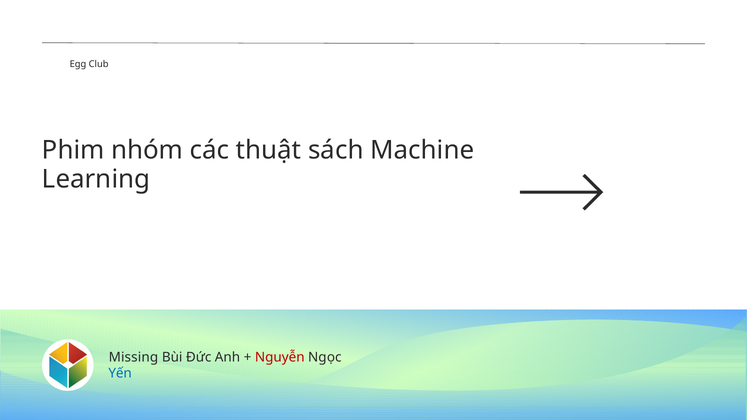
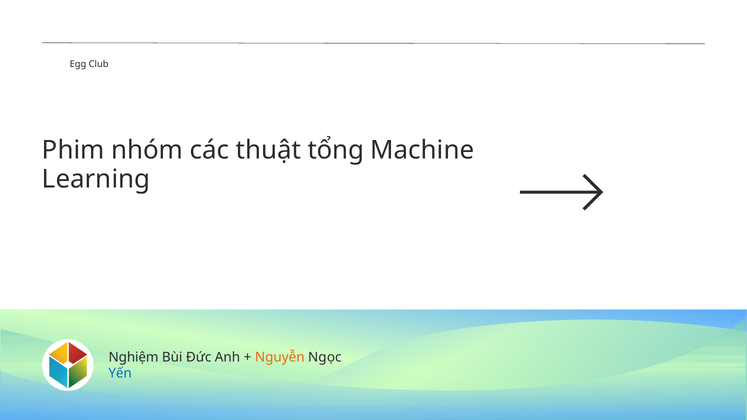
sách: sách -> tổng
Missing: Missing -> Nghiệm
Nguyễn colour: red -> orange
